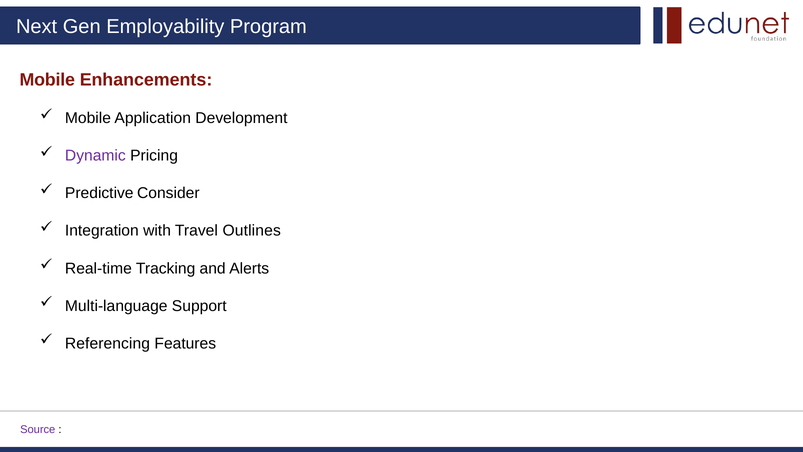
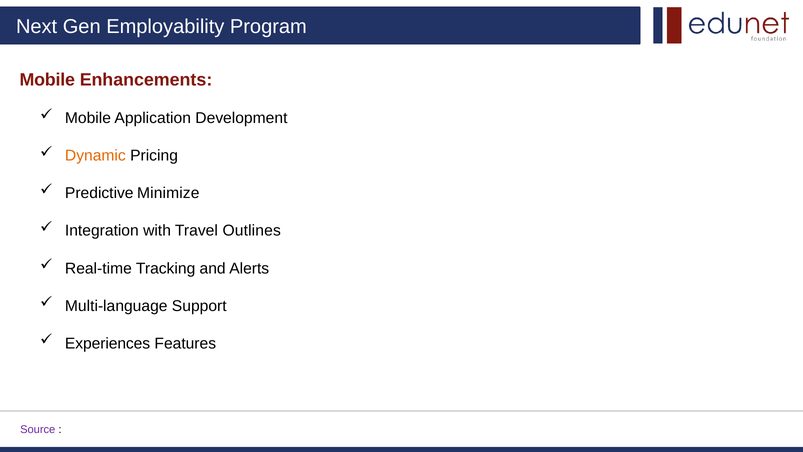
Dynamic colour: purple -> orange
Consider: Consider -> Minimize
Referencing: Referencing -> Experiences
